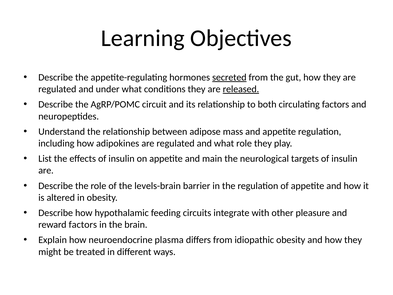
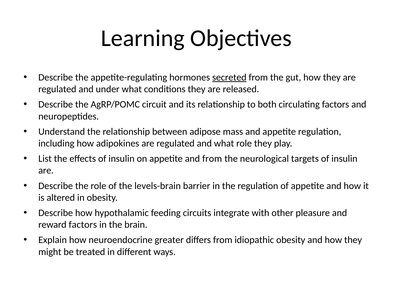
released underline: present -> none
and main: main -> from
plasma: plasma -> greater
